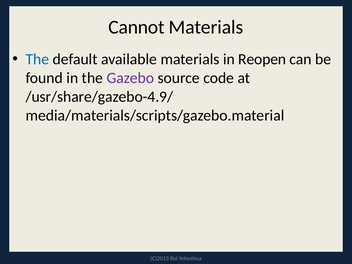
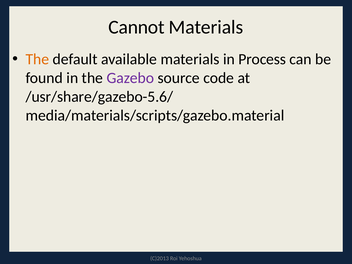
The at (37, 59) colour: blue -> orange
Reopen: Reopen -> Process
/usr/share/gazebo-4.9/: /usr/share/gazebo-4.9/ -> /usr/share/gazebo-5.6/
